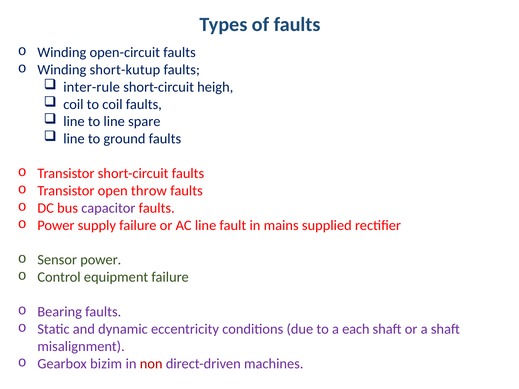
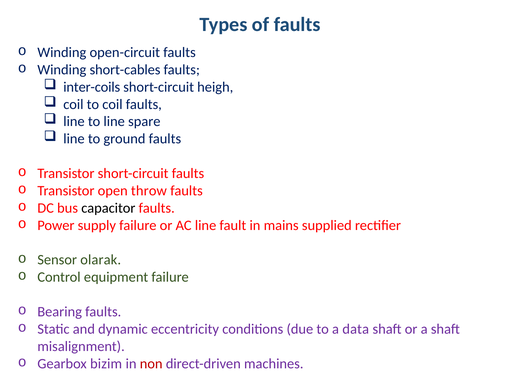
short-kutup: short-kutup -> short-cables
inter-rule: inter-rule -> inter-coils
capacitor colour: purple -> black
Sensor power: power -> olarak
each: each -> data
